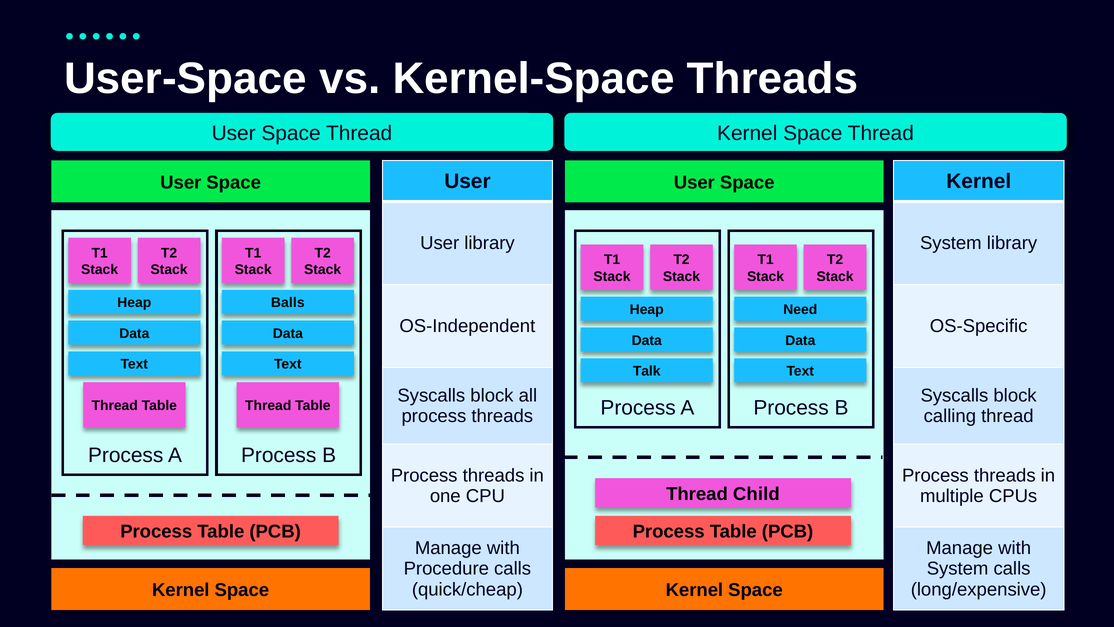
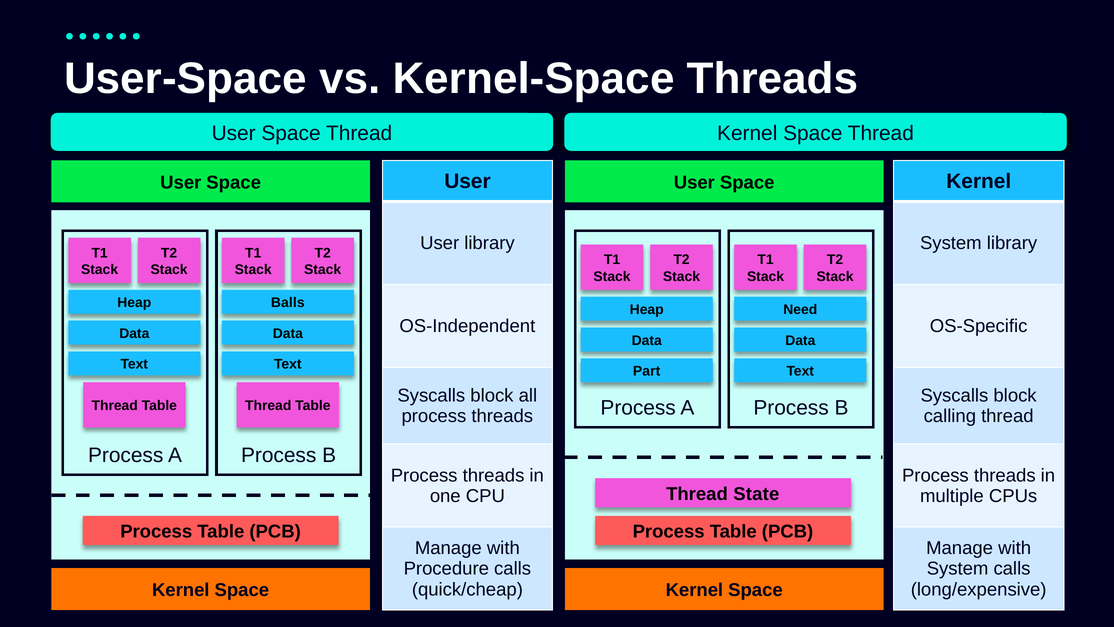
Talk: Talk -> Part
Child: Child -> State
